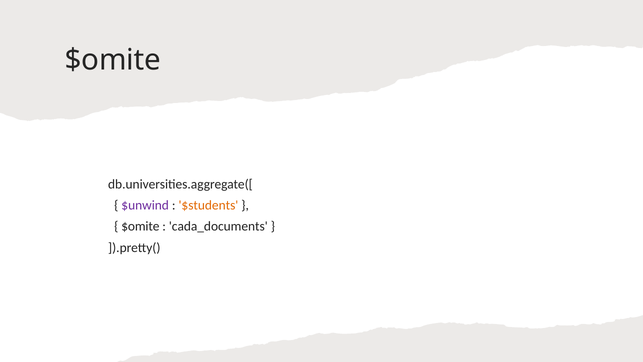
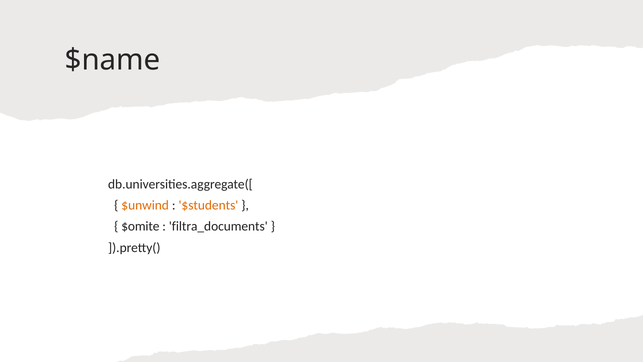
$omite at (113, 60): $omite -> $name
$unwind colour: purple -> orange
cada_documents: cada_documents -> filtra_documents
